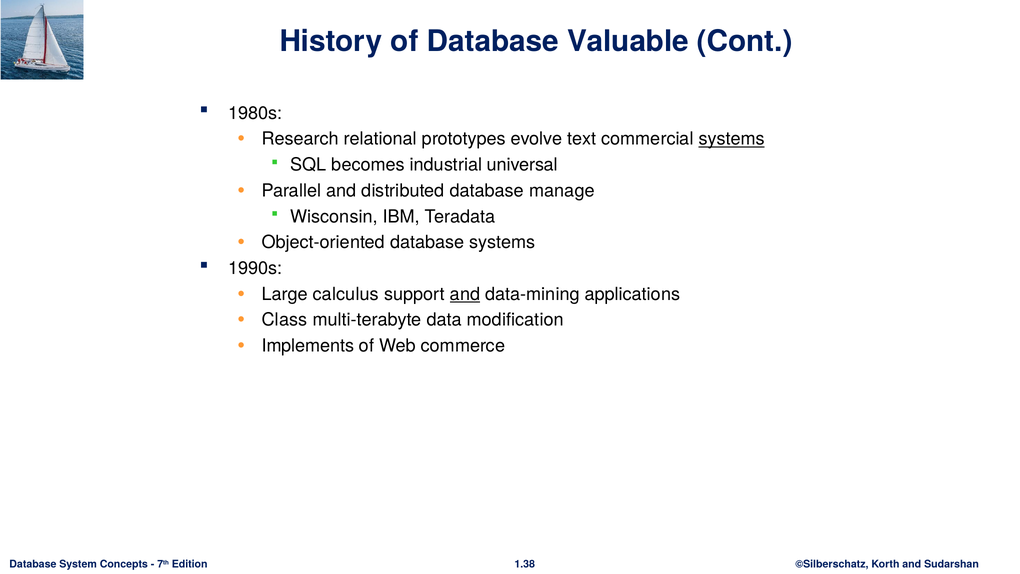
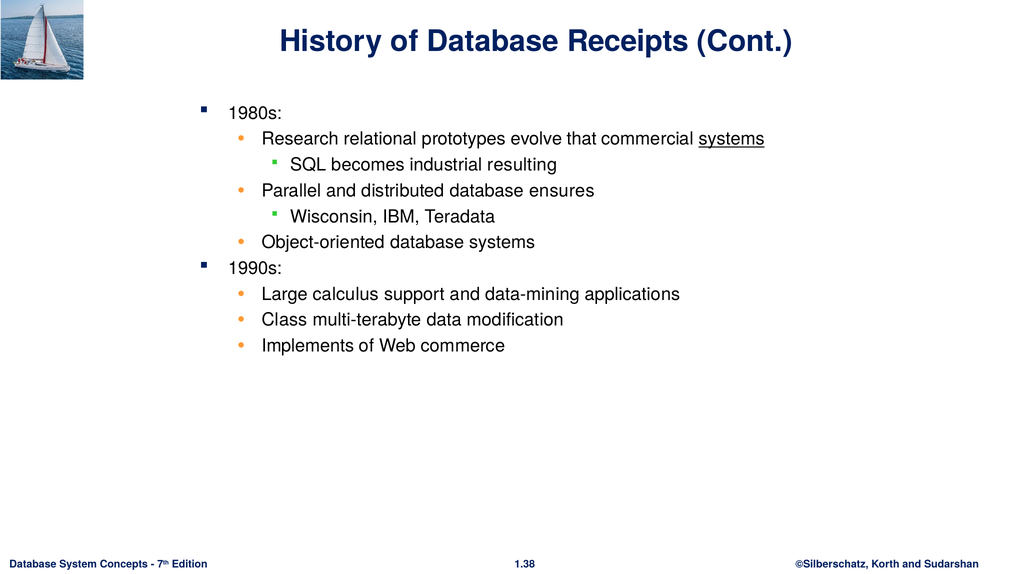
Valuable: Valuable -> Receipts
text: text -> that
universal: universal -> resulting
manage: manage -> ensures
and at (465, 294) underline: present -> none
